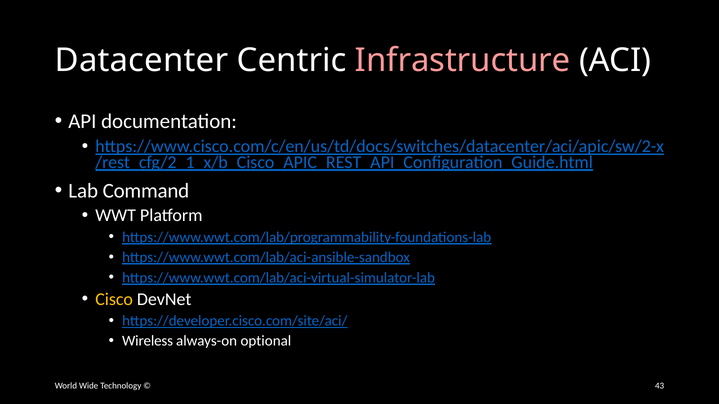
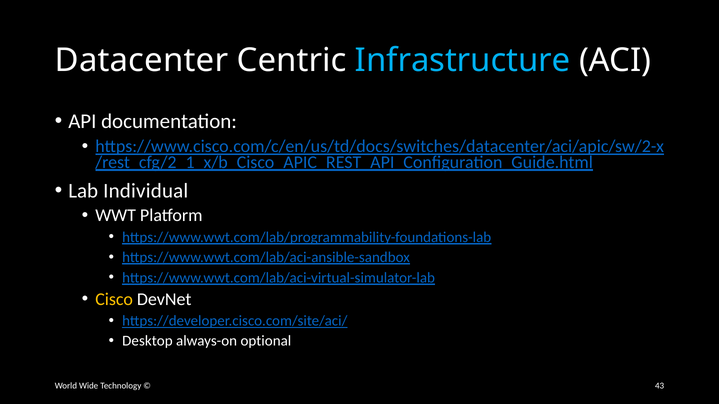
Infrastructure colour: pink -> light blue
Command: Command -> Individual
Wireless: Wireless -> Desktop
